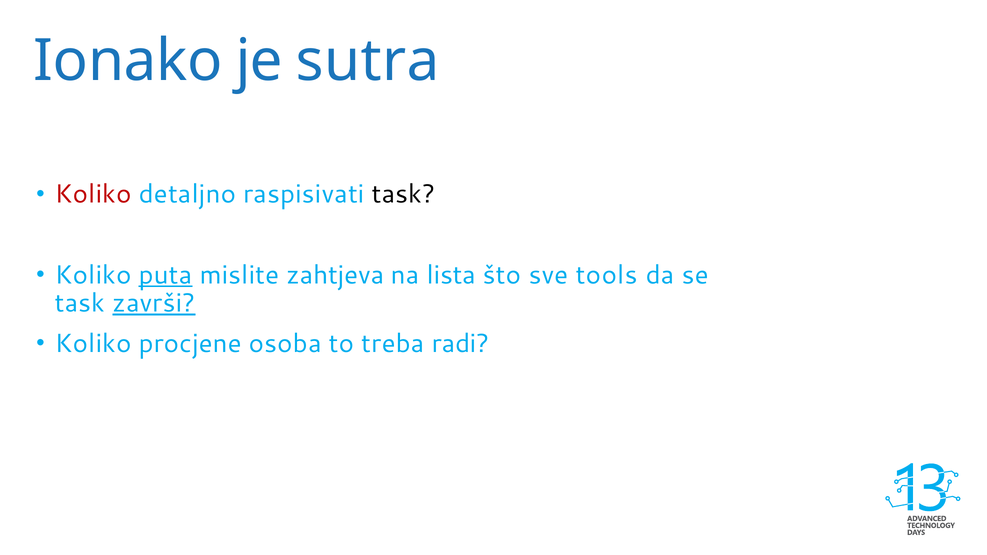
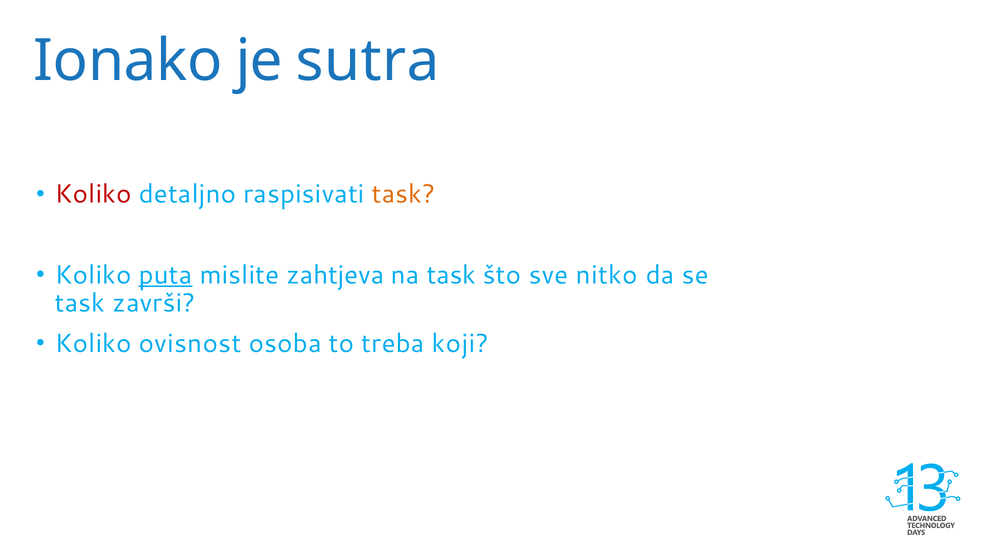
task at (404, 194) colour: black -> orange
na lista: lista -> task
tools: tools -> nitko
završi underline: present -> none
procjene: procjene -> ovisnost
radi: radi -> koji
